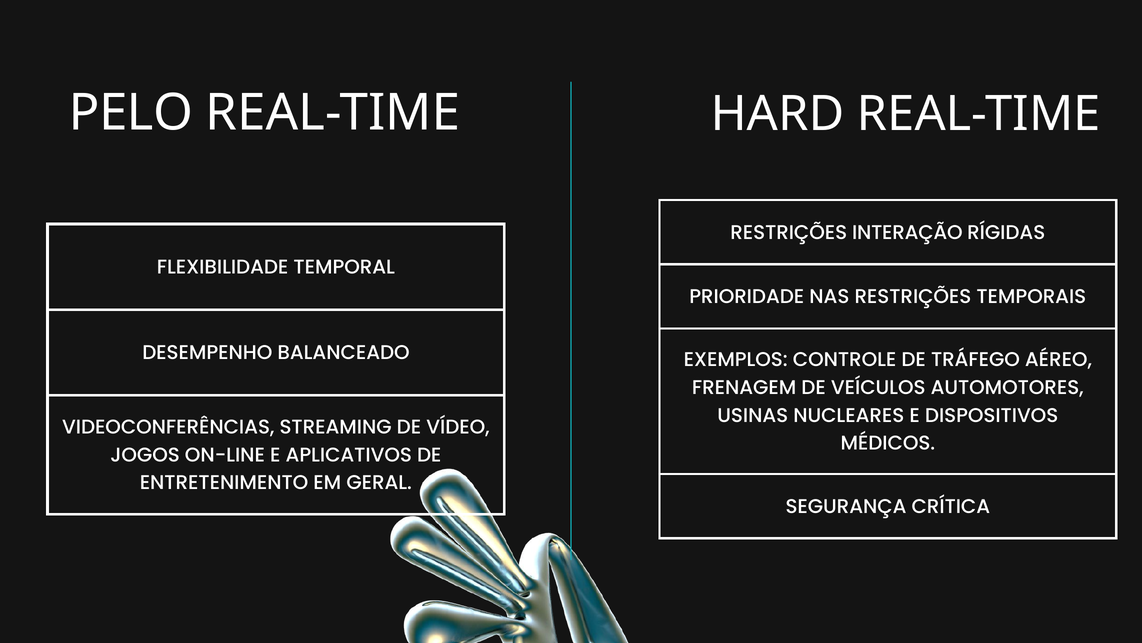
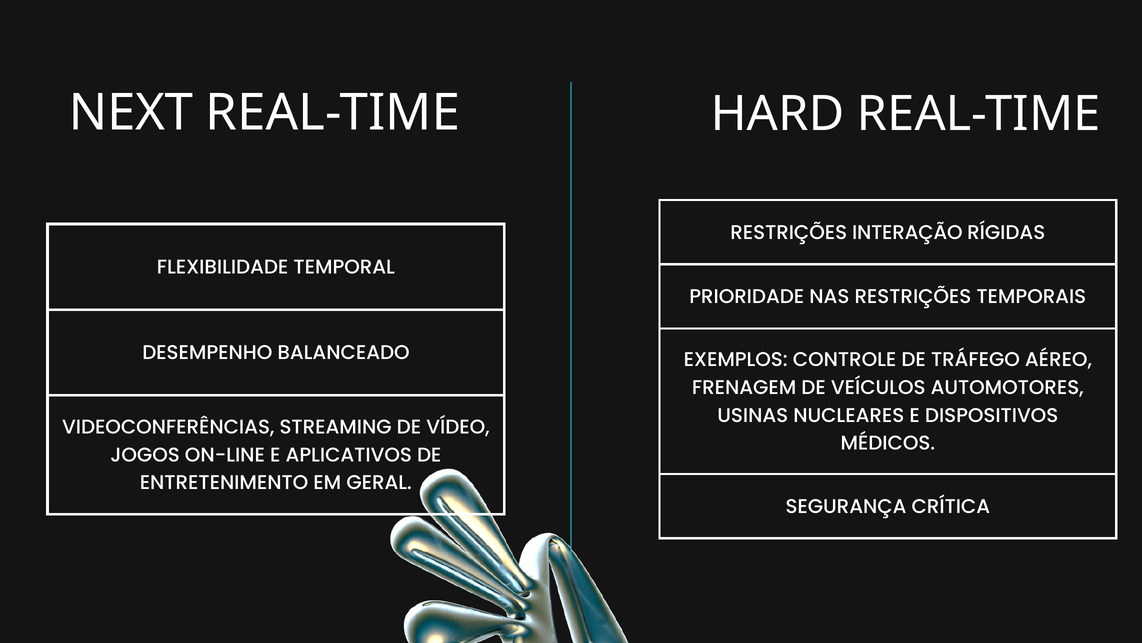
PELO: PELO -> NEXT
